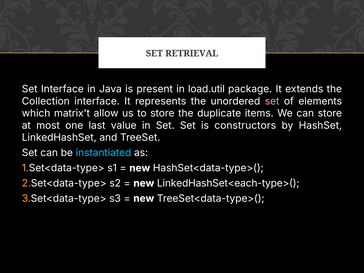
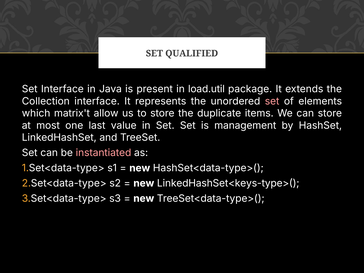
RETRIEVAL: RETRIEVAL -> QUALIFIED
constructors: constructors -> management
instantiated colour: light blue -> pink
LinkedHashSet<each-type>(: LinkedHashSet<each-type>( -> LinkedHashSet<keys-type>(
